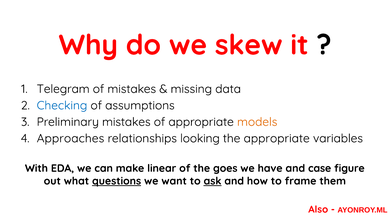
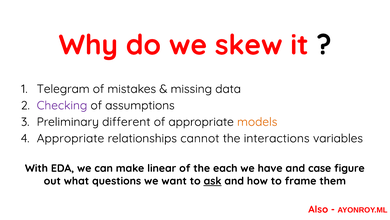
Checking colour: blue -> purple
Preliminary mistakes: mistakes -> different
Approaches at (70, 138): Approaches -> Appropriate
looking: looking -> cannot
the appropriate: appropriate -> interactions
goes: goes -> each
questions underline: present -> none
